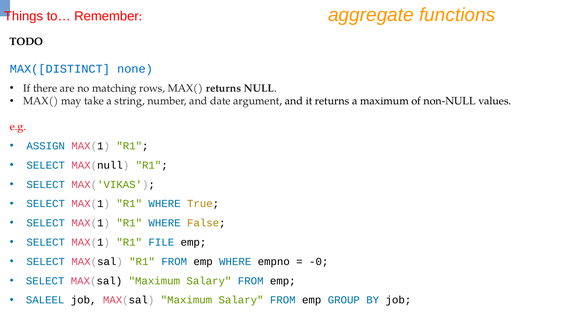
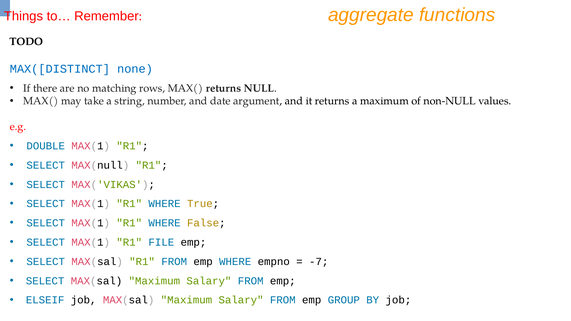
ASSIGN: ASSIGN -> DOUBLE
-0: -0 -> -7
SALEEL: SALEEL -> ELSEIF
